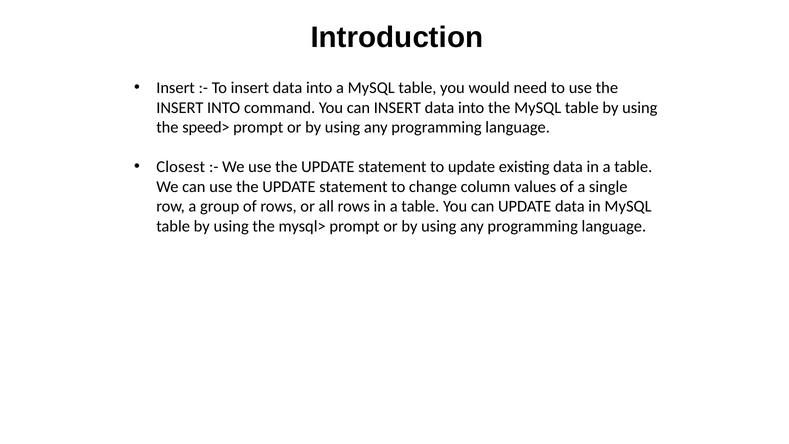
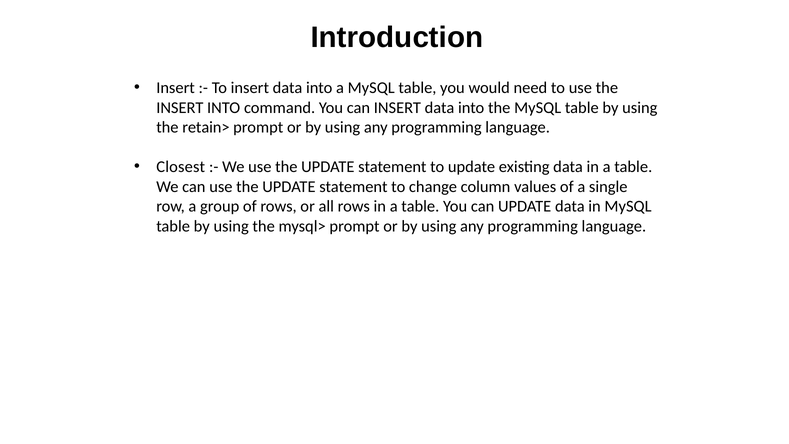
speed>: speed> -> retain>
